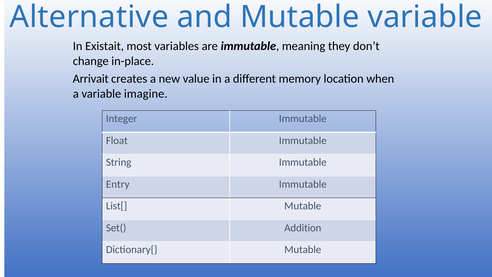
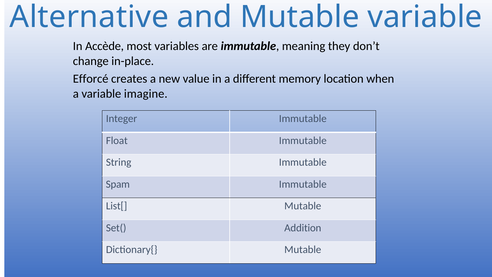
Existait: Existait -> Accède
Arrivait: Arrivait -> Efforcé
Entry: Entry -> Spam
